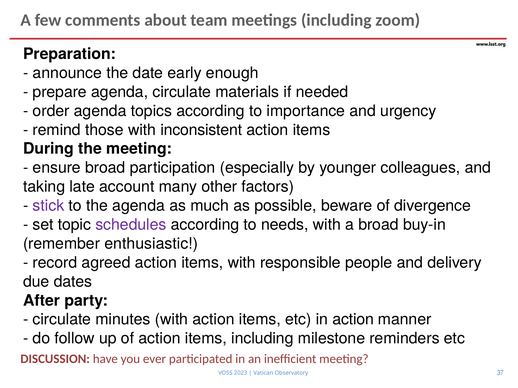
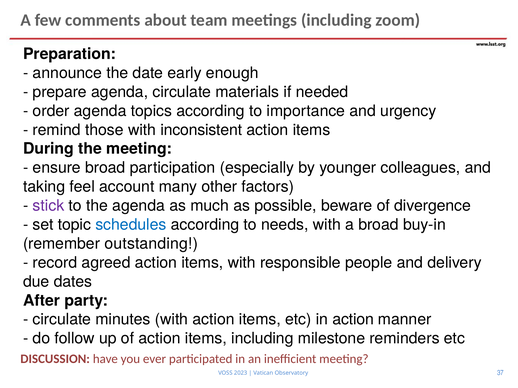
late: late -> feel
schedules colour: purple -> blue
enthusiastic: enthusiastic -> outstanding
